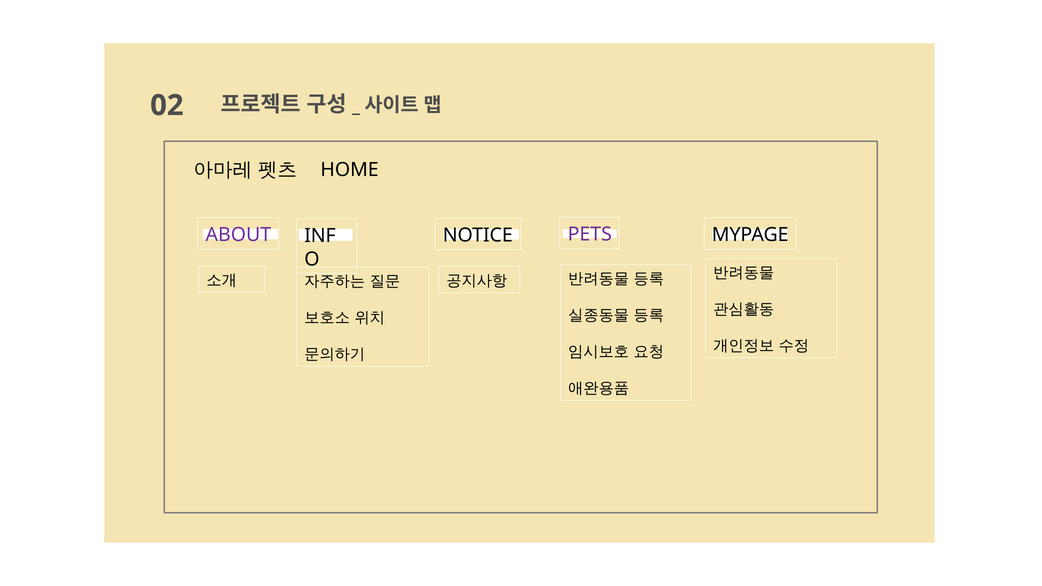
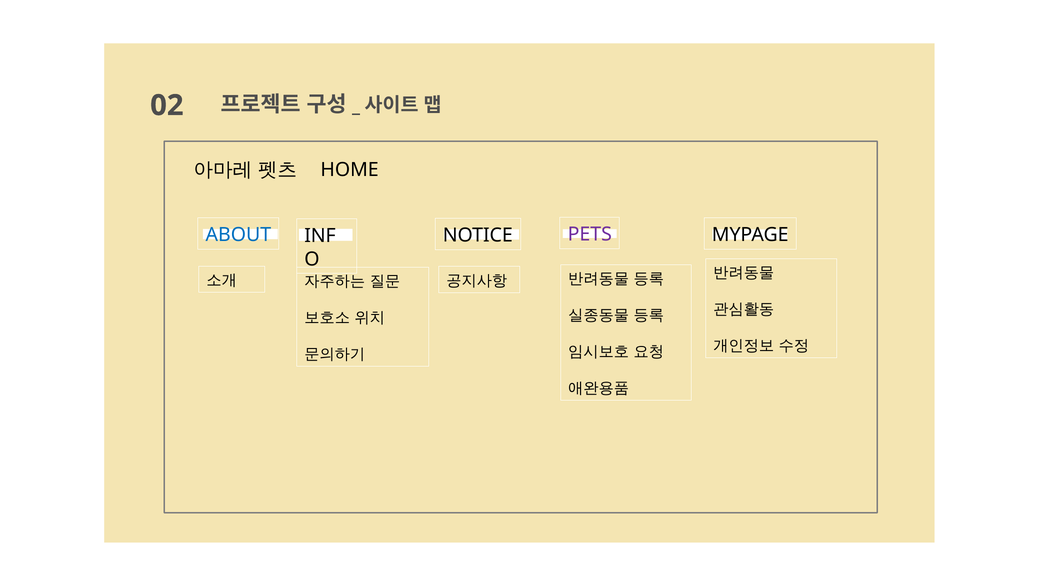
ABOUT colour: purple -> blue
